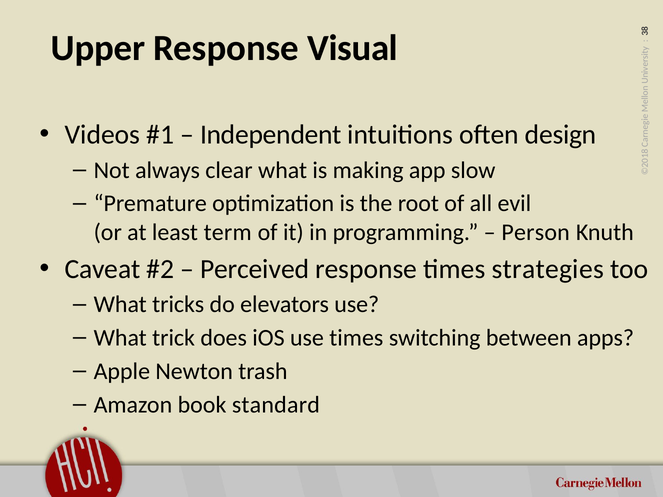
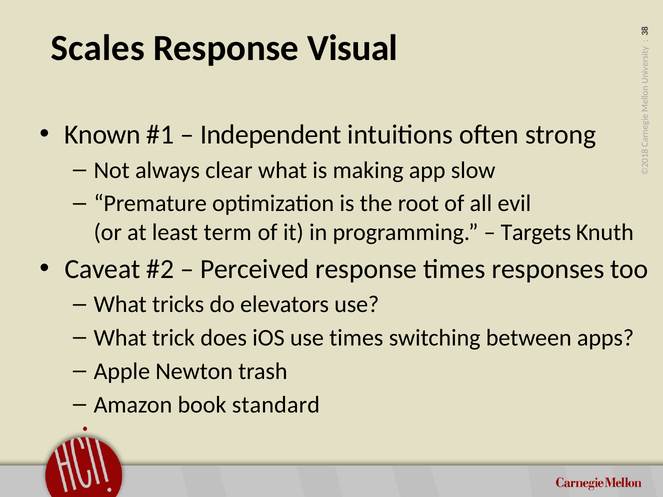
Upper: Upper -> Scales
Videos: Videos -> Known
design: design -> strong
Person: Person -> Targets
strategies: strategies -> responses
